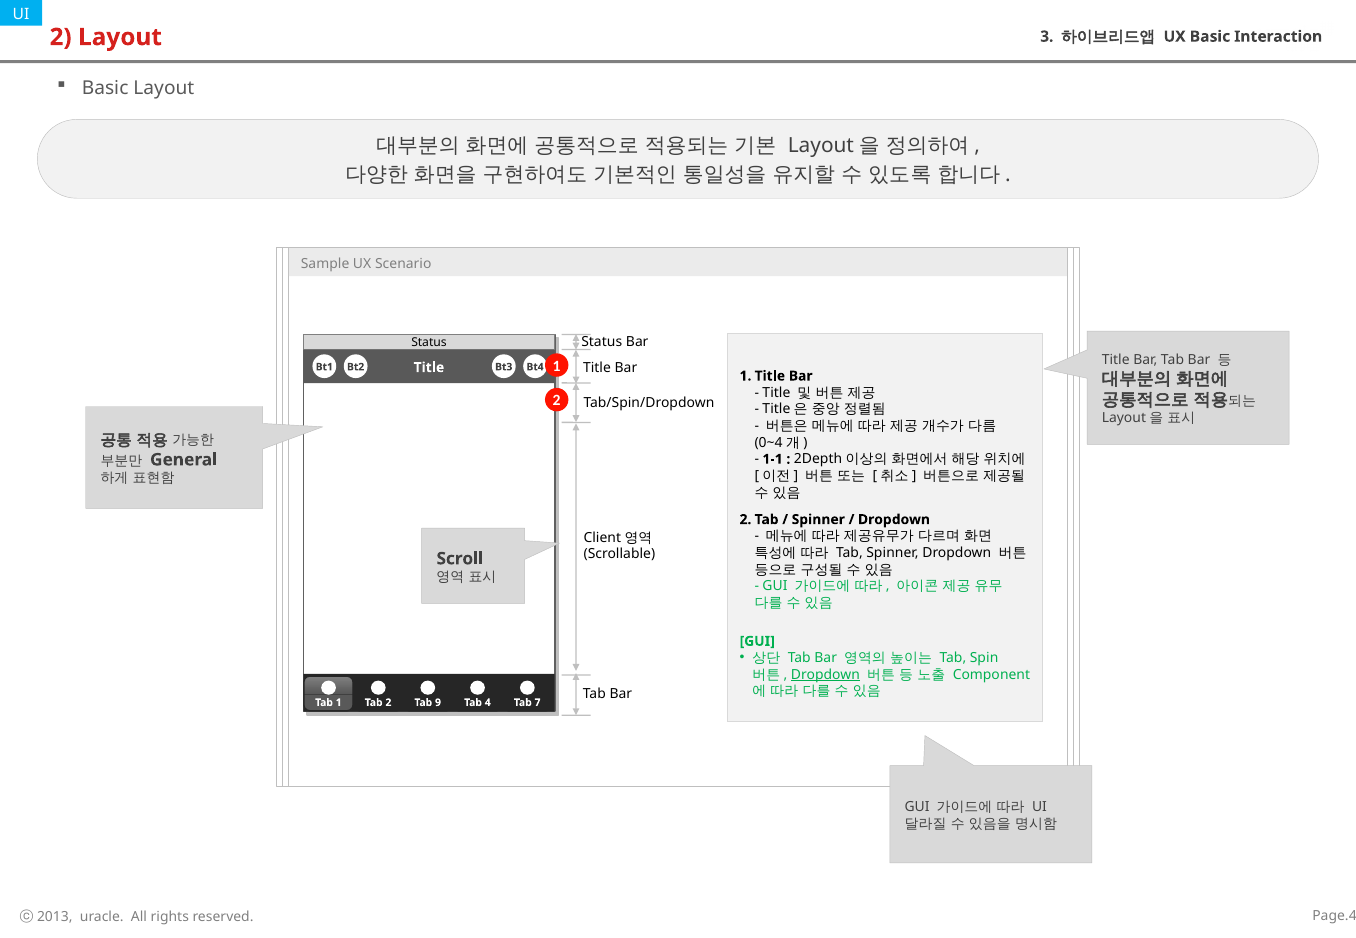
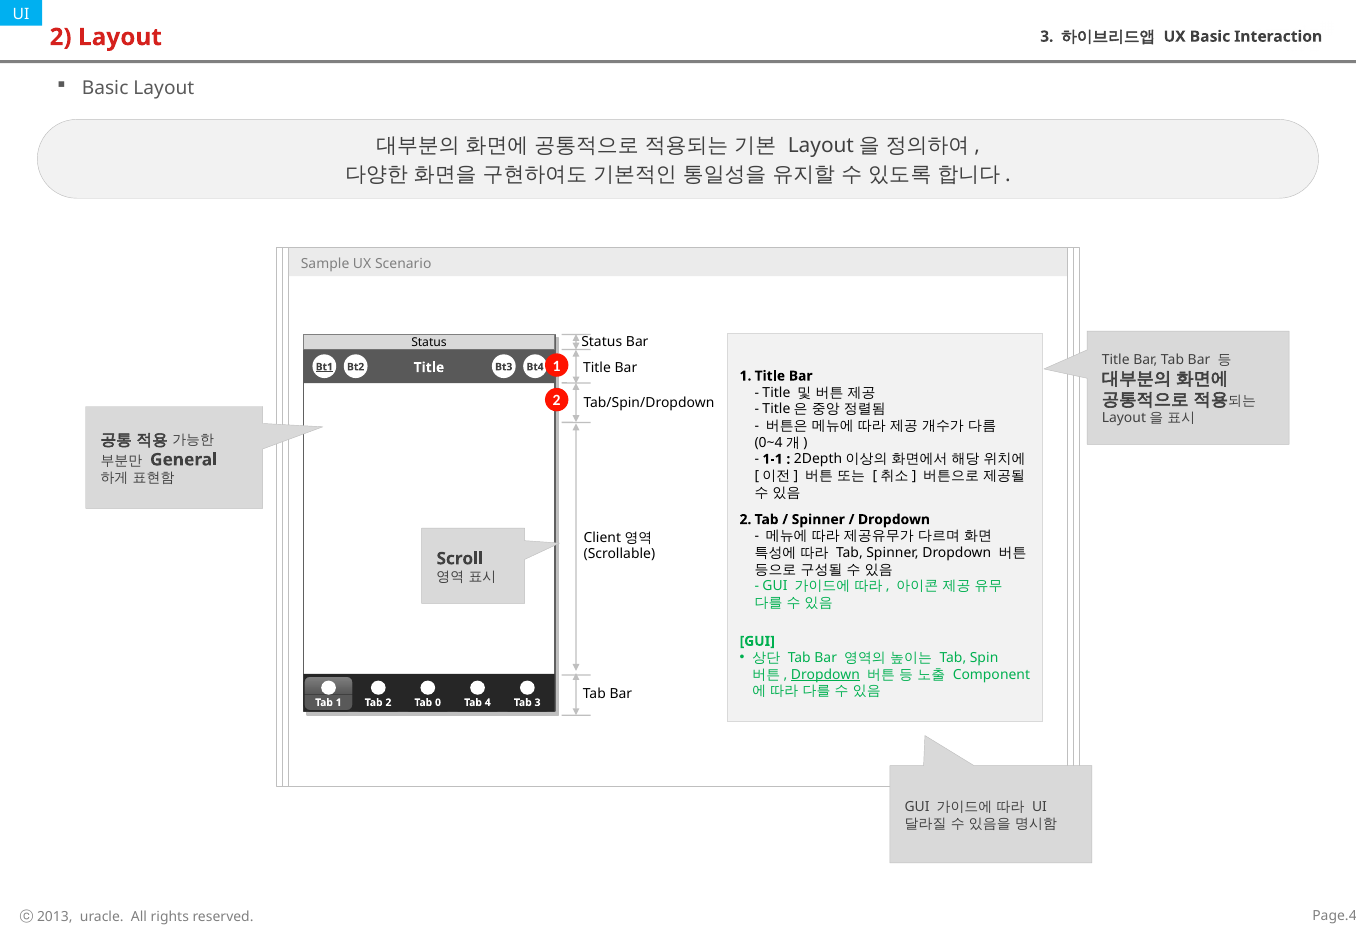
Bt1 underline: none -> present
9: 9 -> 0
Tab 7: 7 -> 3
